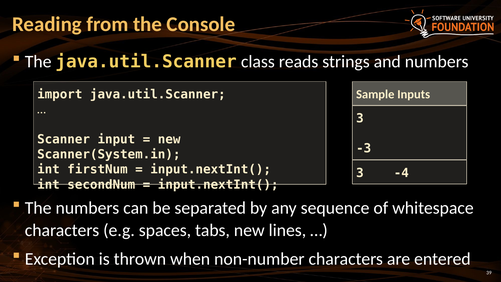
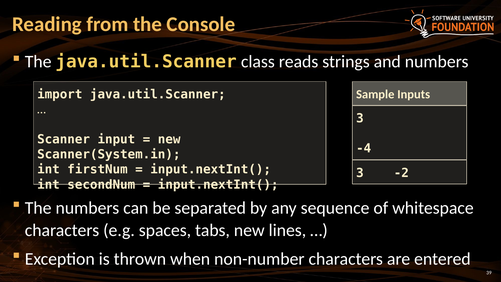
-3: -3 -> -4
-4: -4 -> -2
